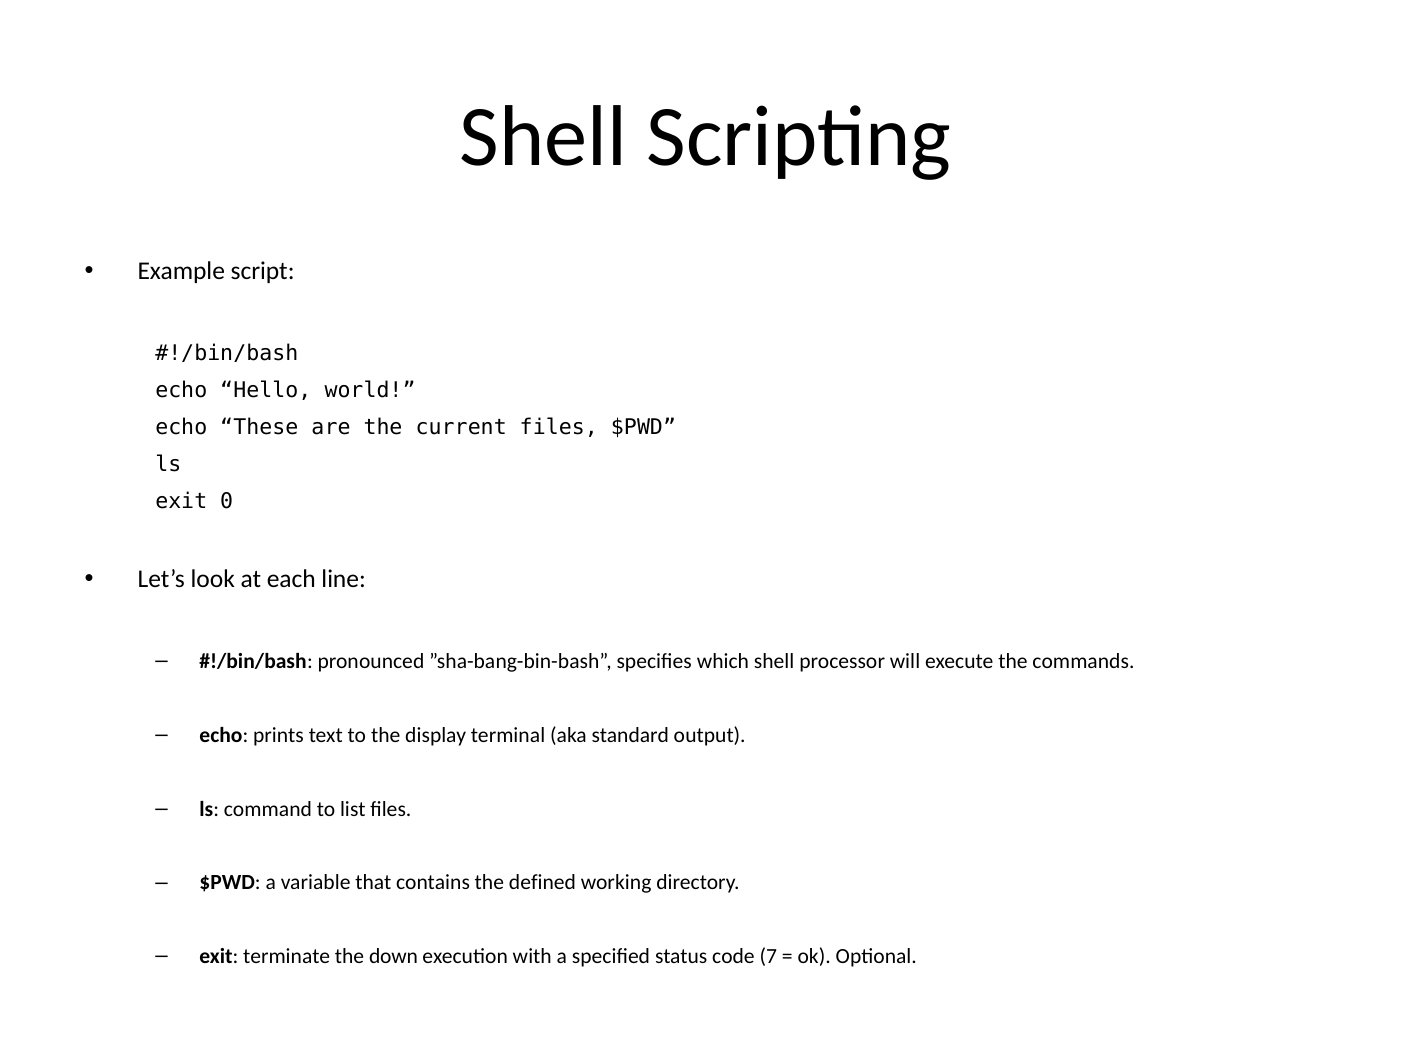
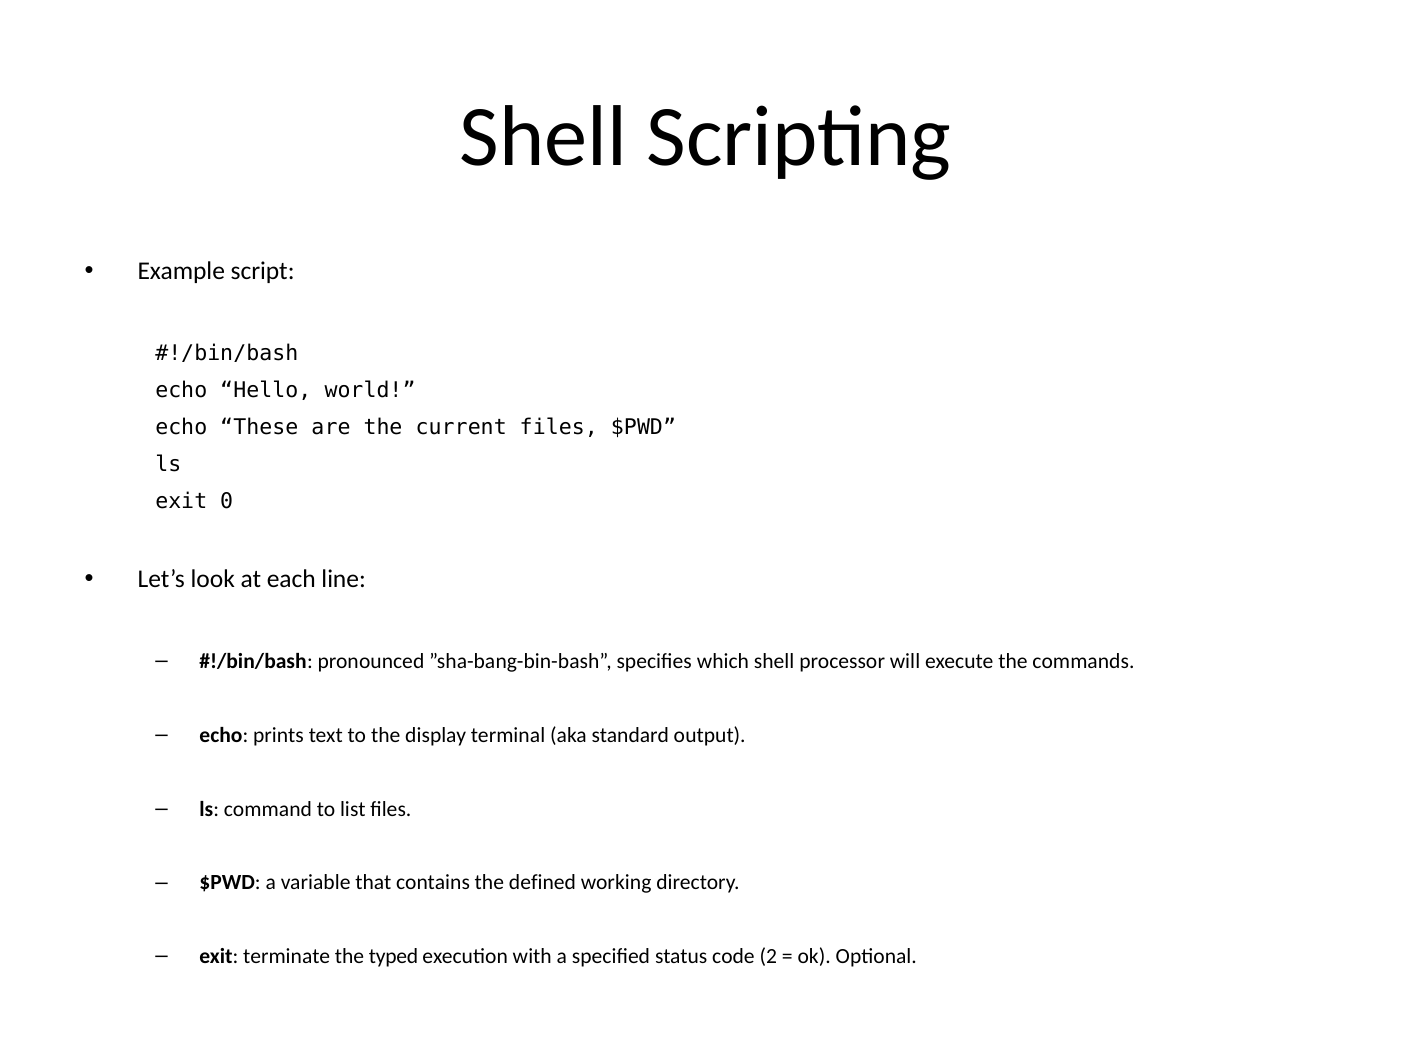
down: down -> typed
7: 7 -> 2
